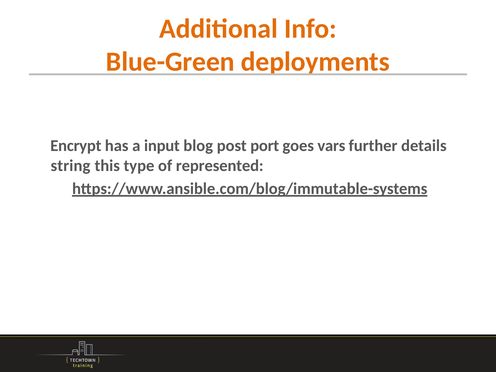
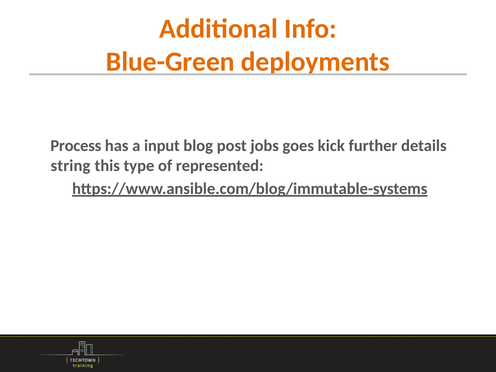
Encrypt: Encrypt -> Process
port: port -> jobs
vars: vars -> kick
